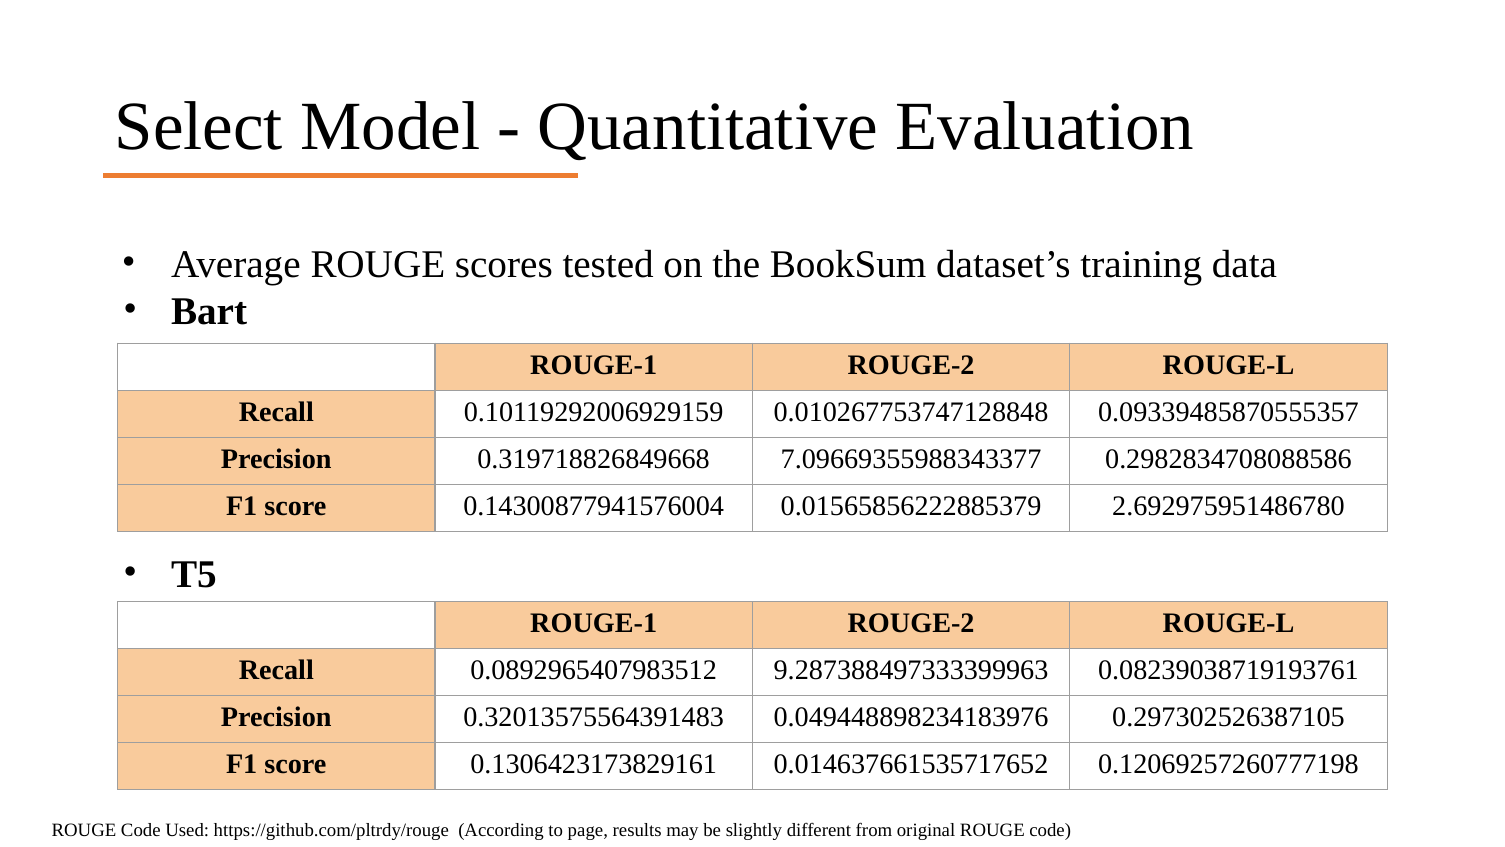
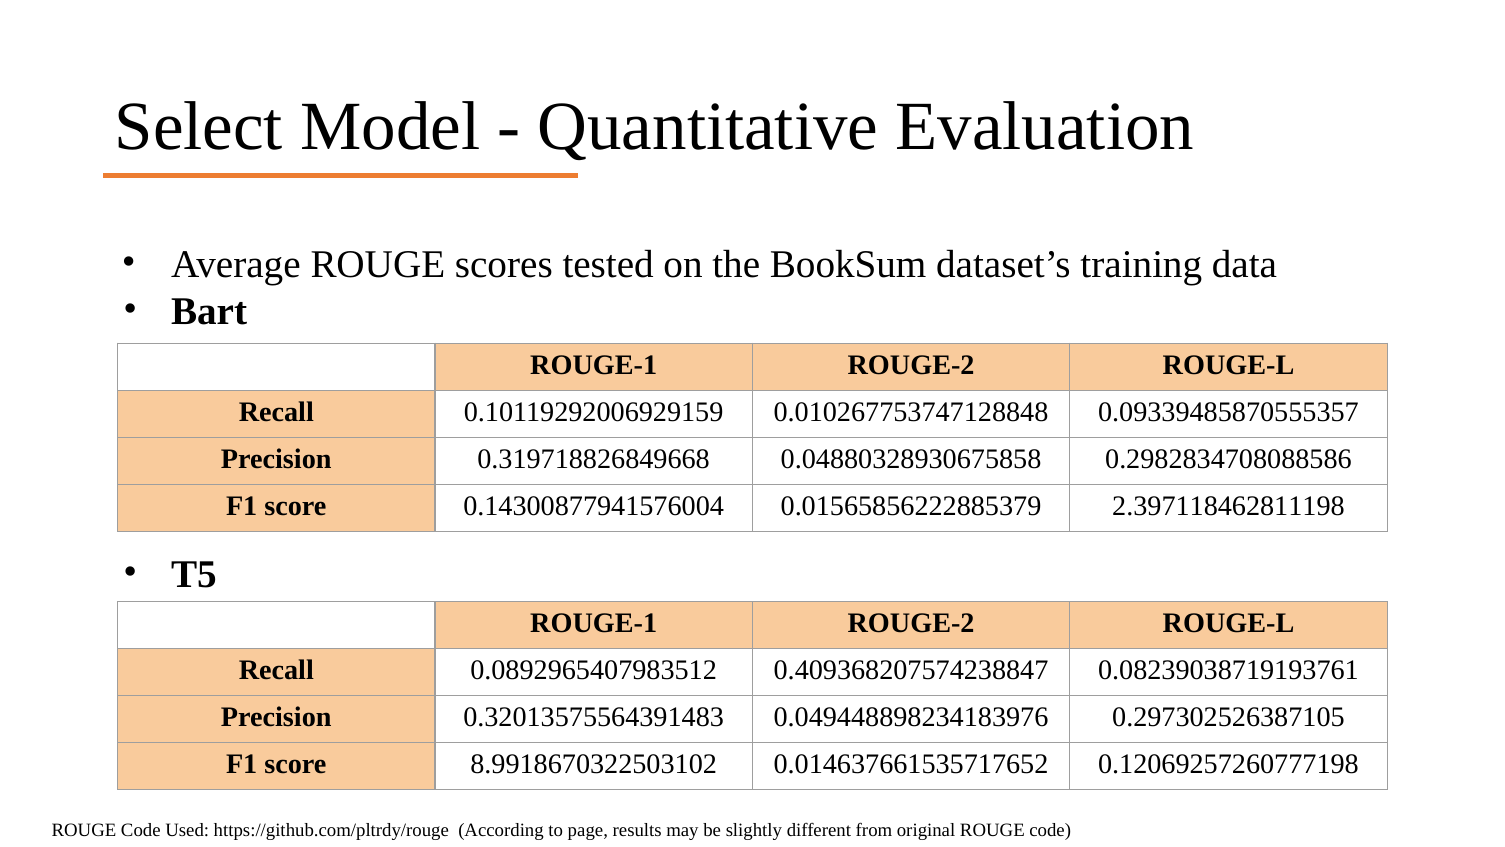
7.09669355988343377: 7.09669355988343377 -> 0.04880328930675858
2.692975951486780: 2.692975951486780 -> 2.397118462811198
9.287388497333399963: 9.287388497333399963 -> 0.409368207574238847
0.1306423173829161: 0.1306423173829161 -> 8.9918670322503102
